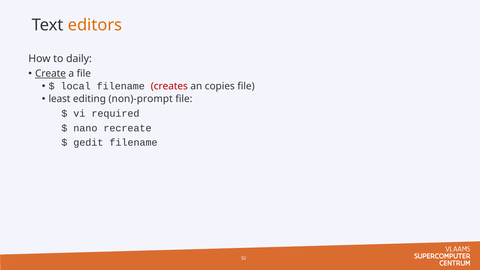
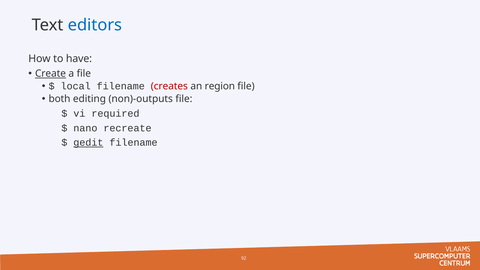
editors colour: orange -> blue
daily: daily -> have
copies: copies -> region
least: least -> both
non)-prompt: non)-prompt -> non)-outputs
gedit underline: none -> present
